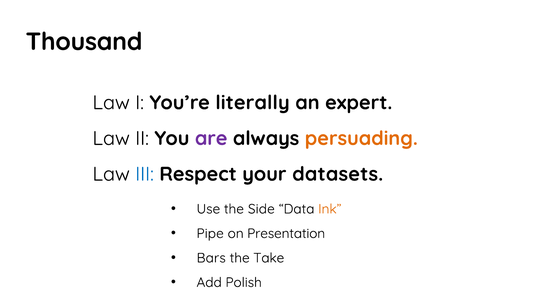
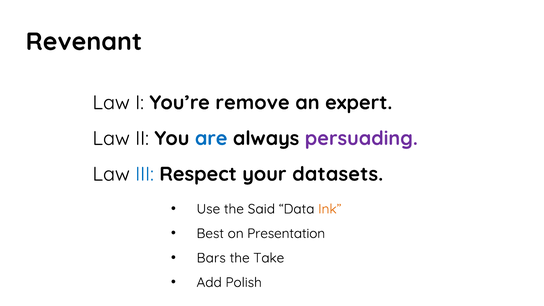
Thousand: Thousand -> Revenant
literally: literally -> remove
are colour: purple -> blue
persuading colour: orange -> purple
Side: Side -> Said
Pipe: Pipe -> Best
